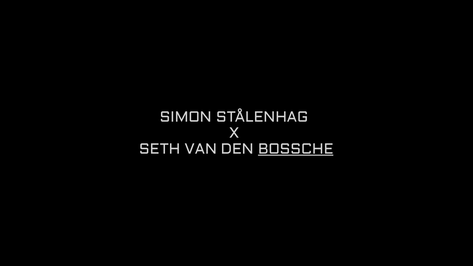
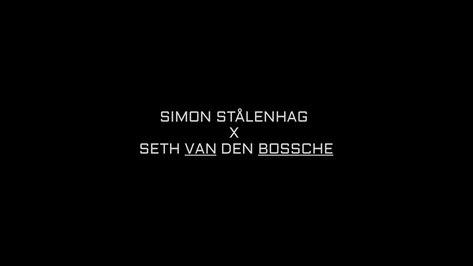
VAN underline: none -> present
